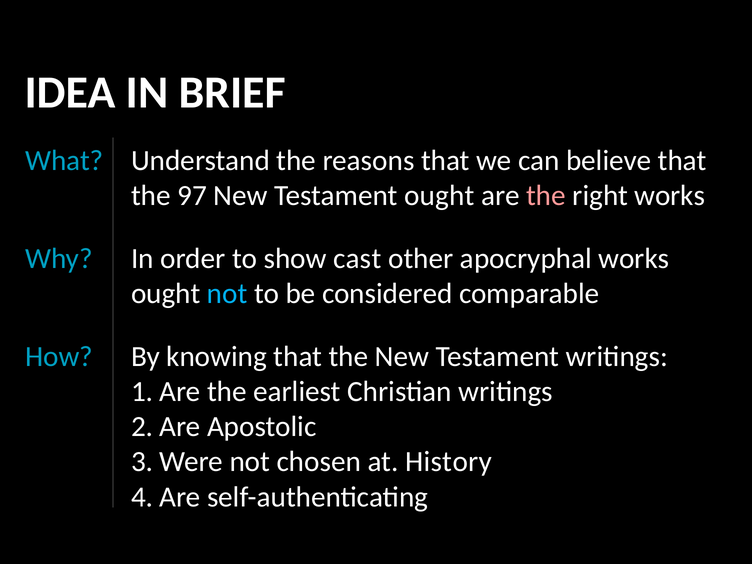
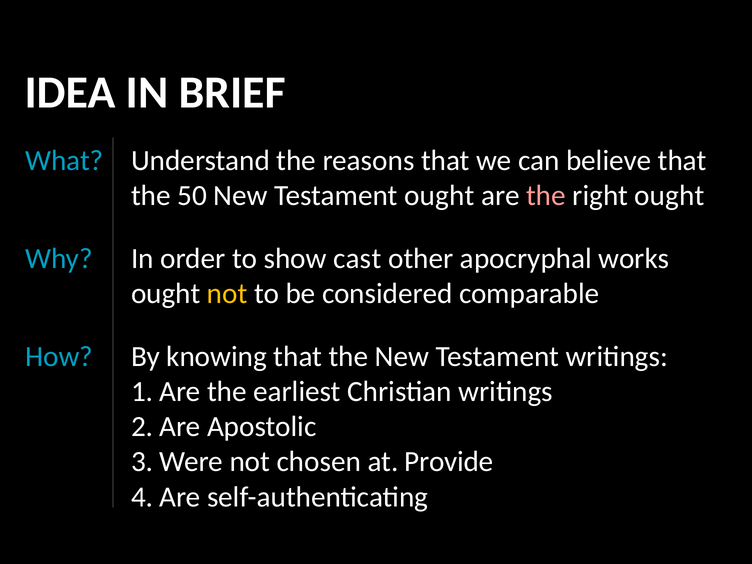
97: 97 -> 50
right works: works -> ought
not at (227, 294) colour: light blue -> yellow
History: History -> Provide
